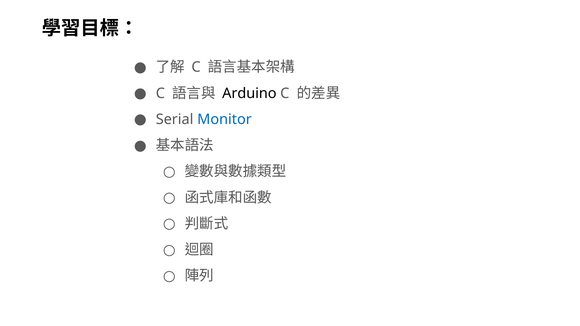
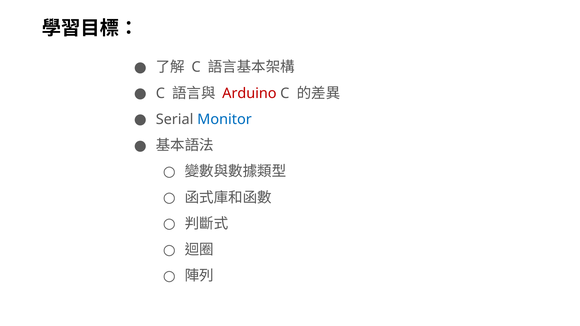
Arduino colour: black -> red
